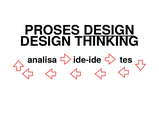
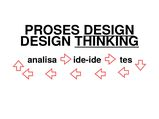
THINKING underline: none -> present
